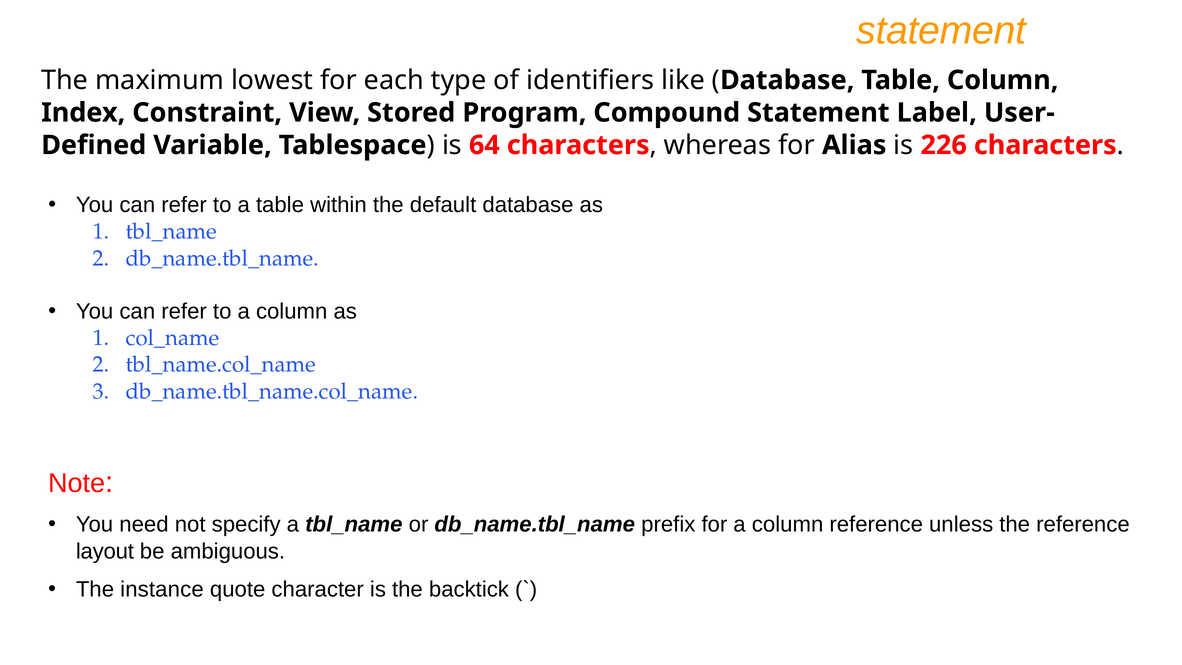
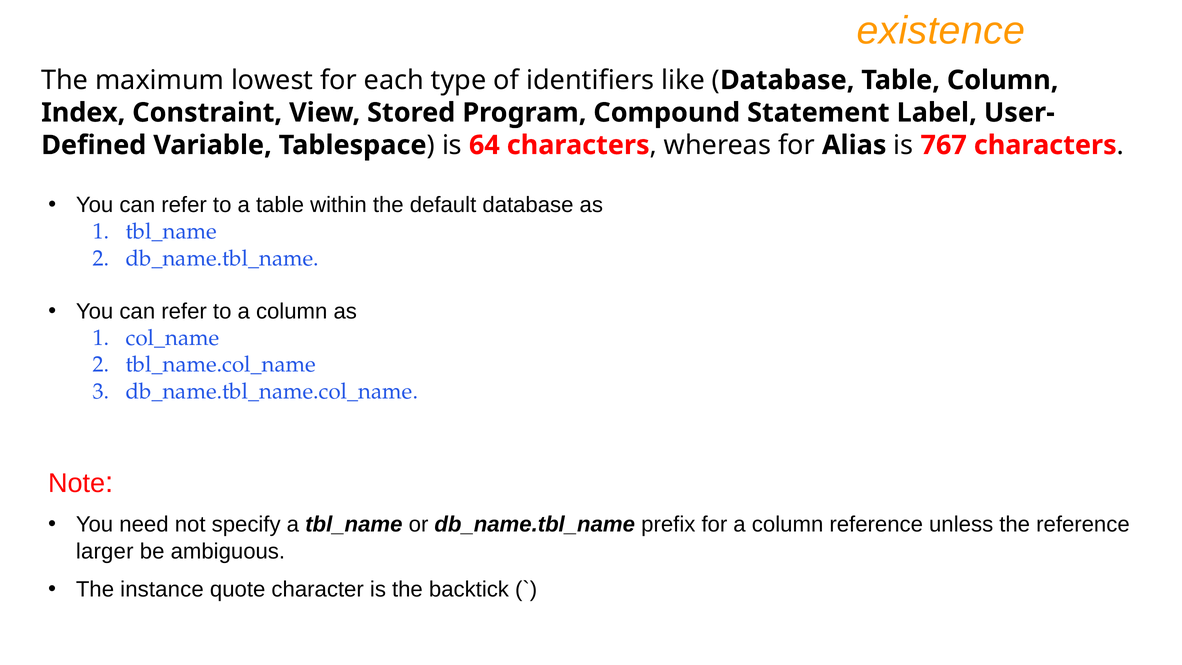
statement at (941, 31): statement -> existence
226: 226 -> 767
layout: layout -> larger
